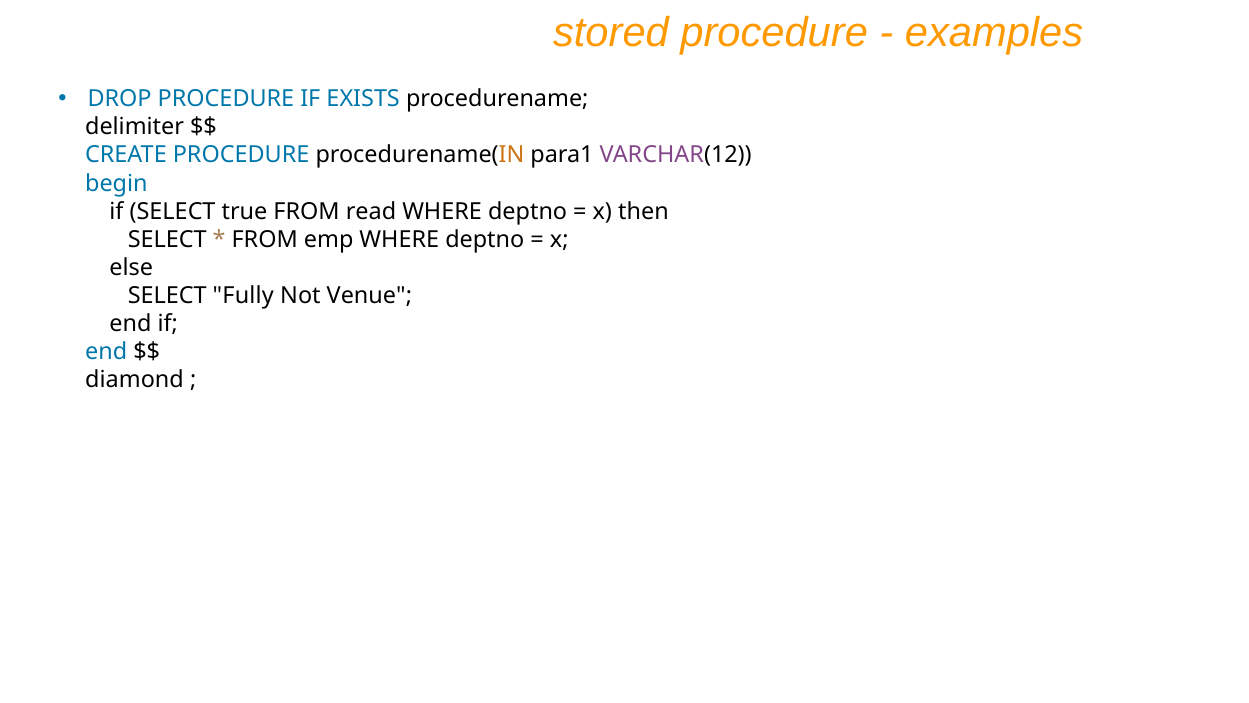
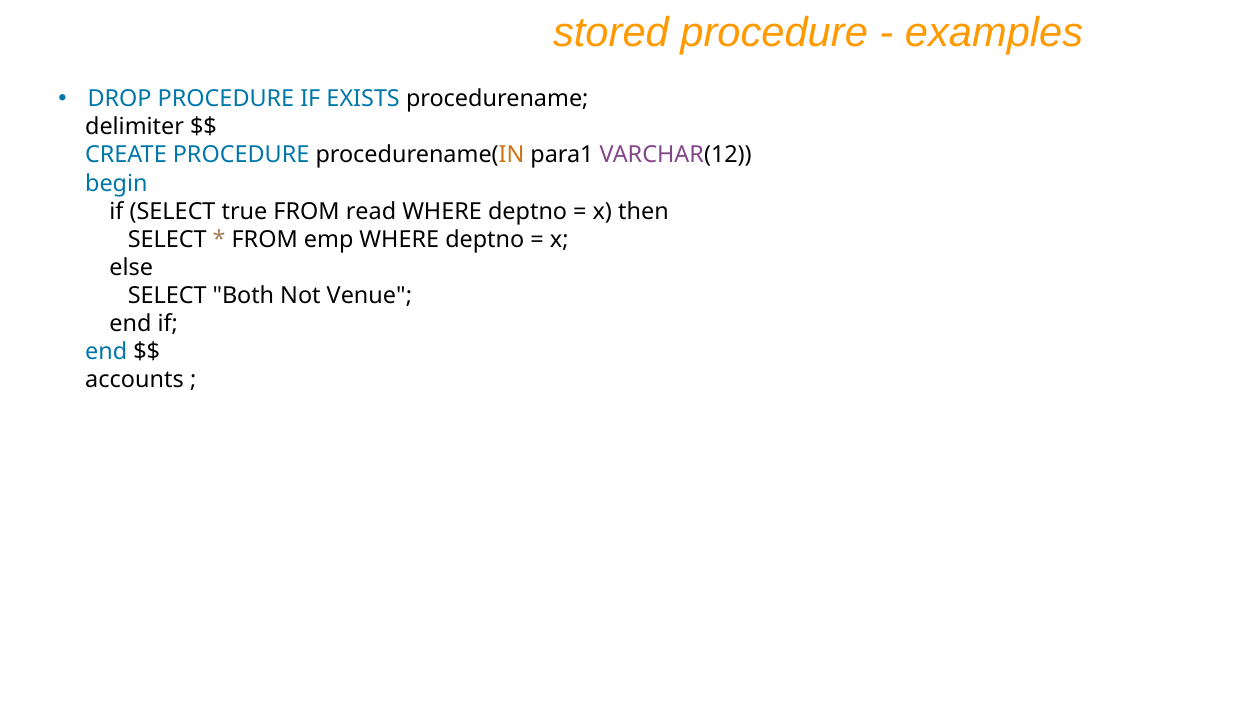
Fully: Fully -> Both
diamond: diamond -> accounts
